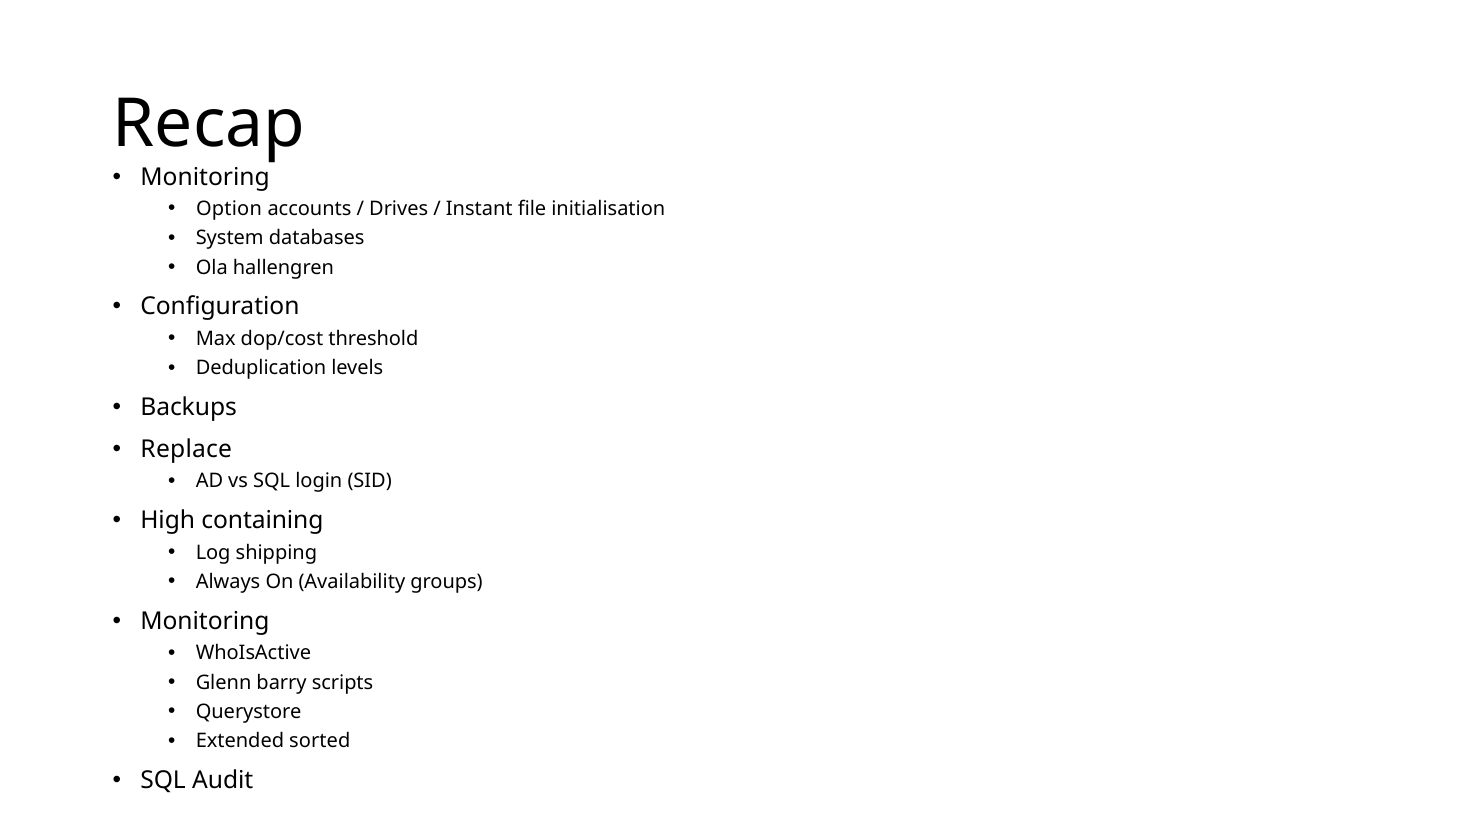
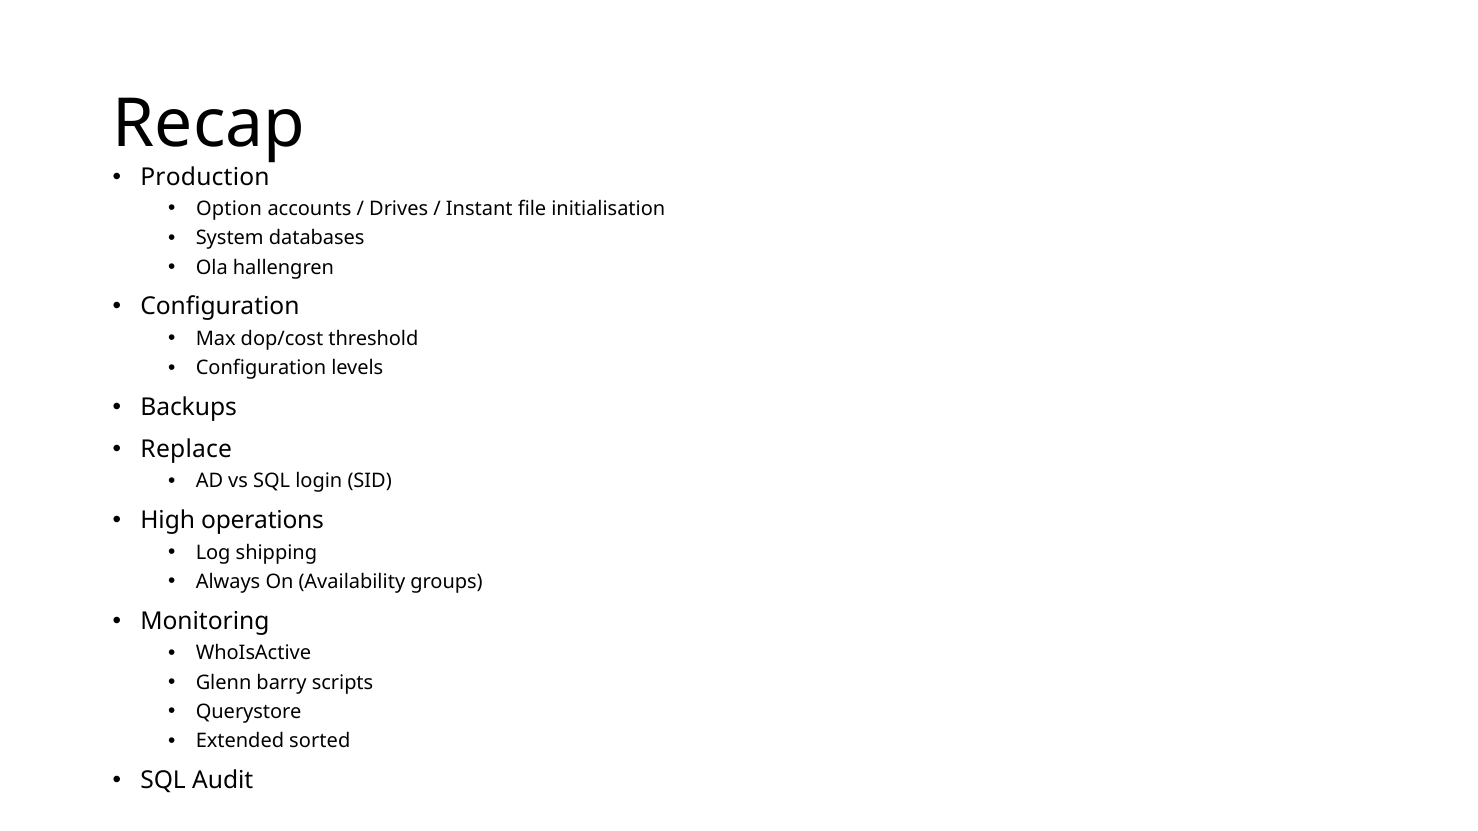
Monitoring at (205, 177): Monitoring -> Production
Deduplication at (261, 368): Deduplication -> Configuration
containing: containing -> operations
